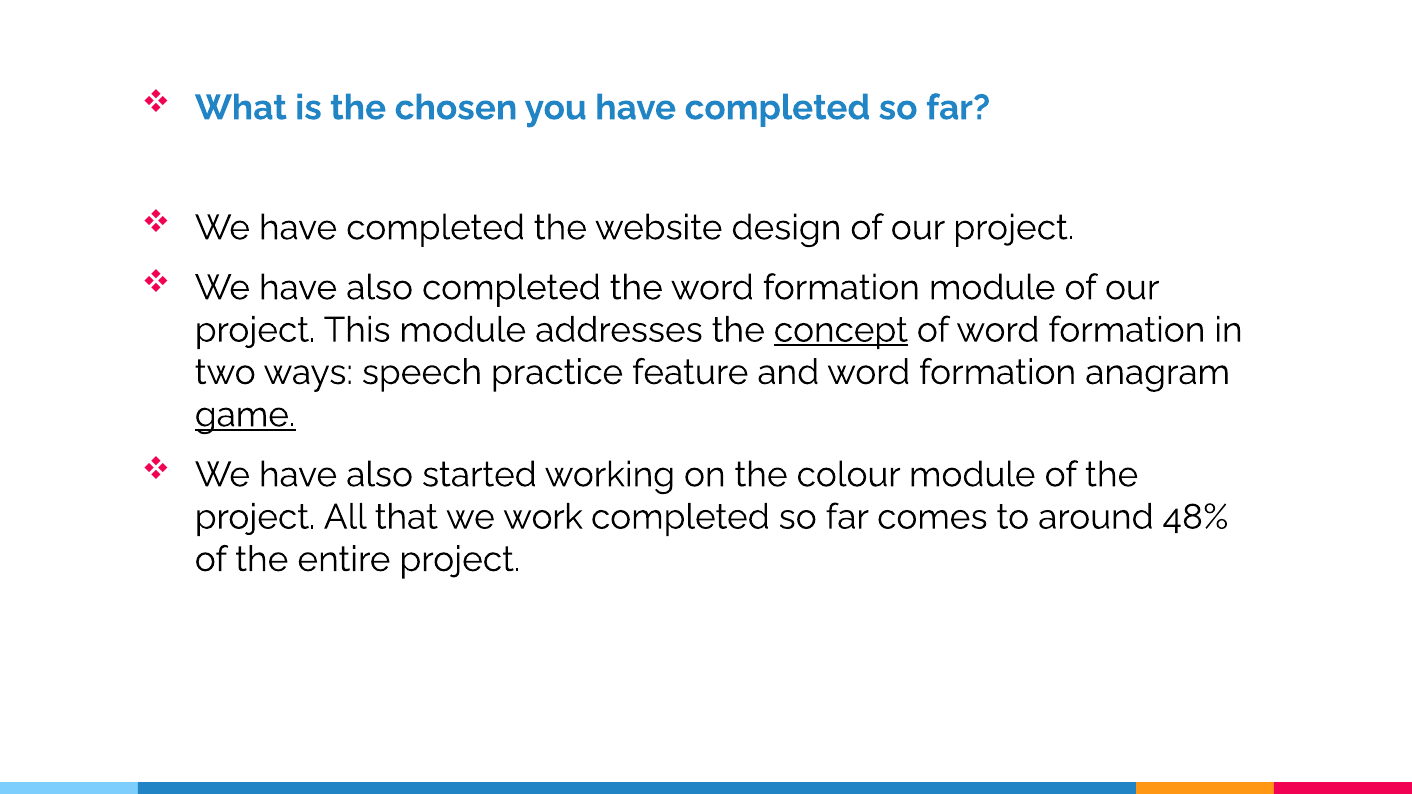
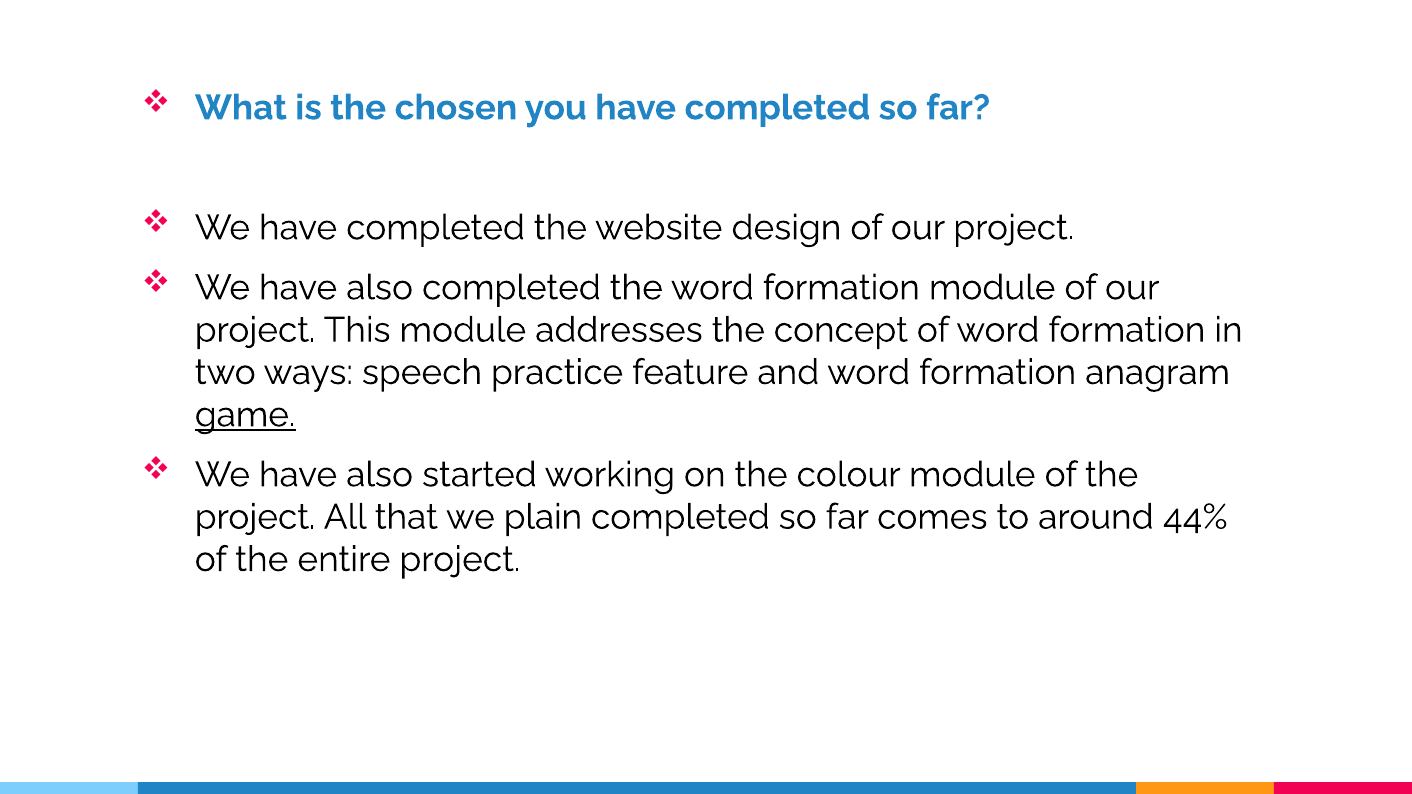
concept underline: present -> none
work: work -> plain
48%: 48% -> 44%
